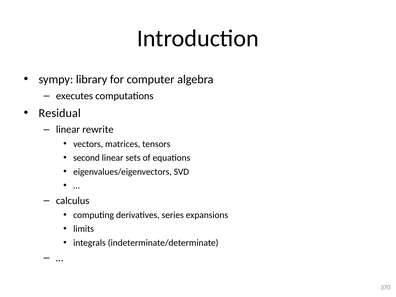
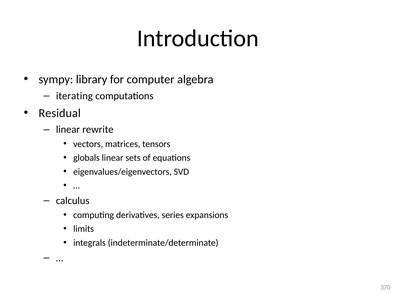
executes: executes -> iterating
second: second -> globals
